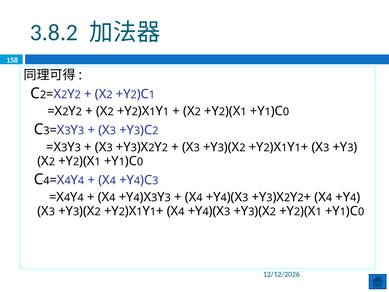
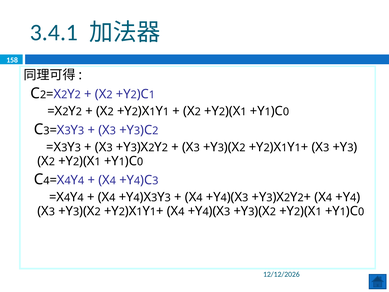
3.8.2: 3.8.2 -> 3.4.1
